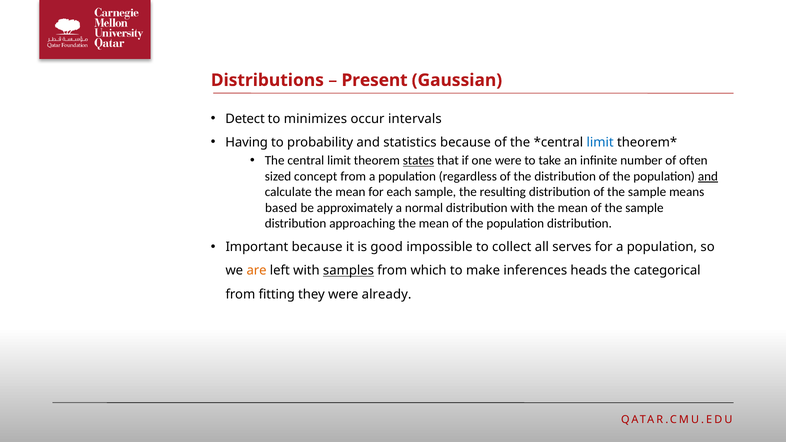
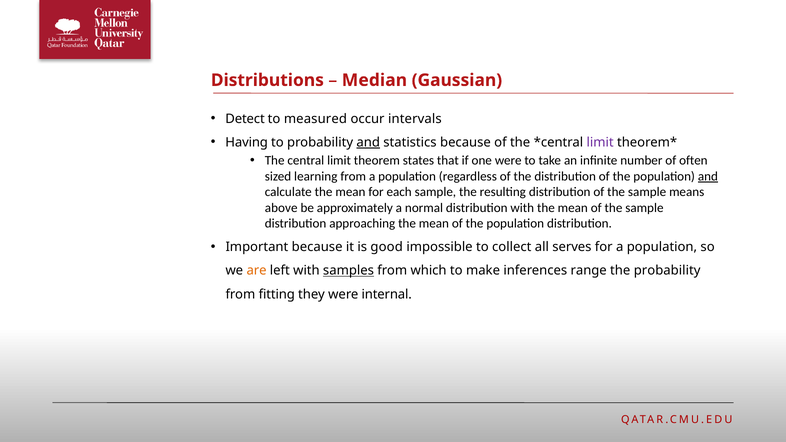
Present: Present -> Median
minimizes: minimizes -> measured
and at (368, 142) underline: none -> present
limit at (600, 142) colour: blue -> purple
states underline: present -> none
concept: concept -> learning
based: based -> above
heads: heads -> range
the categorical: categorical -> probability
already: already -> internal
